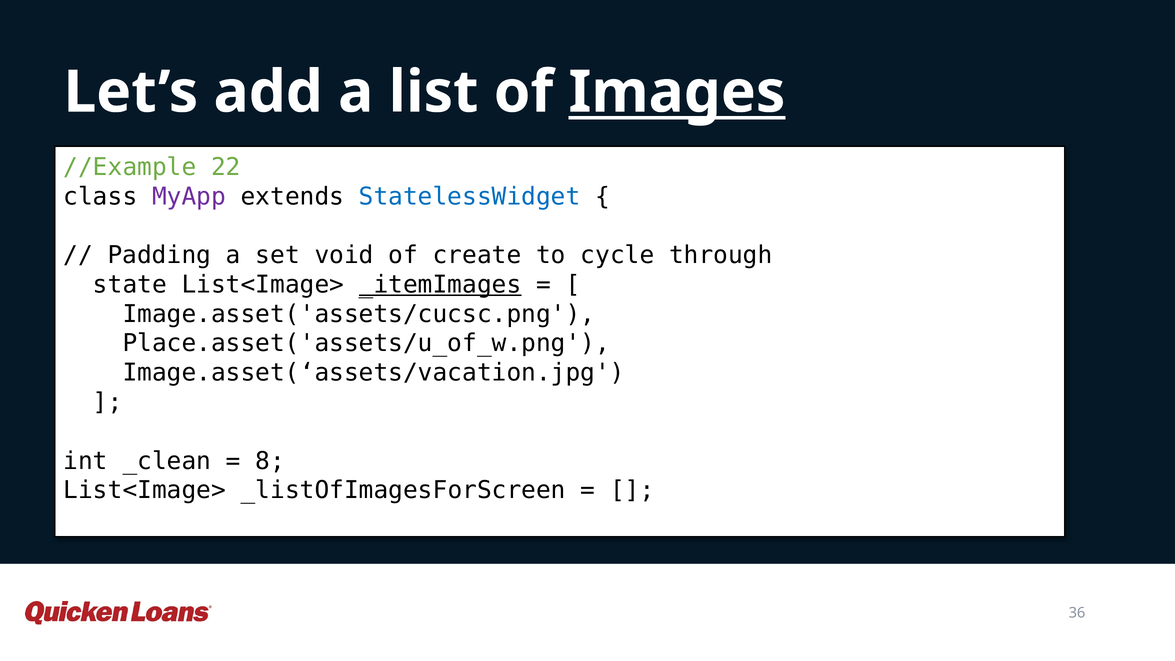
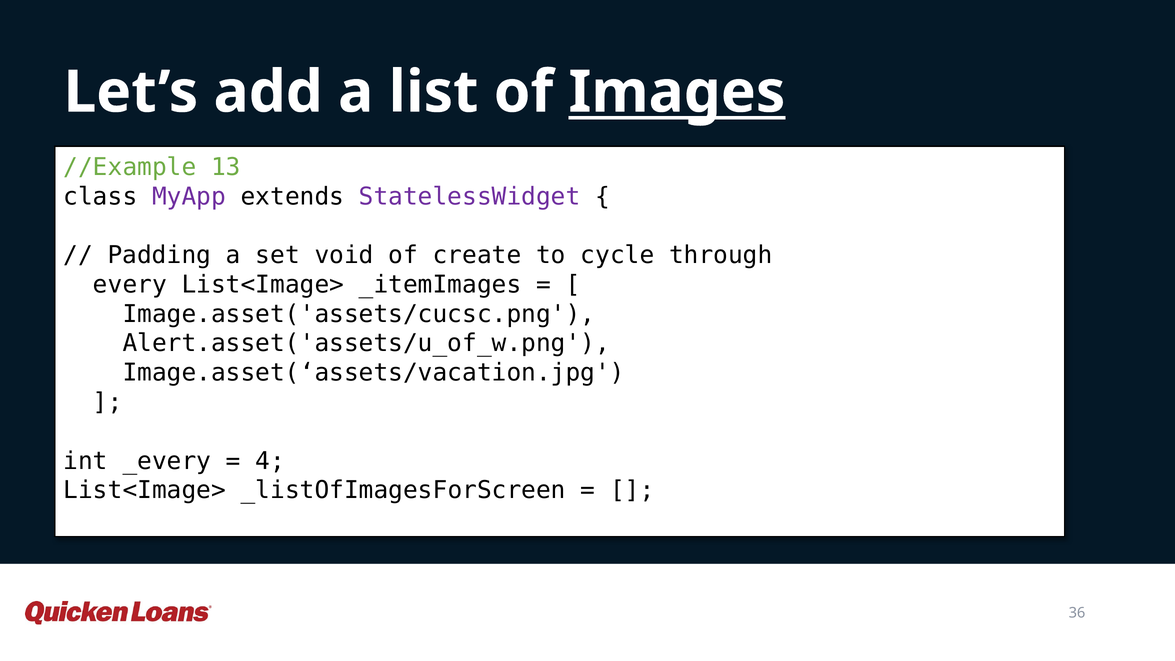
22: 22 -> 13
StatelessWidget colour: blue -> purple
state: state -> every
_itemImages underline: present -> none
Place.asset('assets/u_of_w.png: Place.asset('assets/u_of_w.png -> Alert.asset('assets/u_of_w.png
_clean: _clean -> _every
8: 8 -> 4
